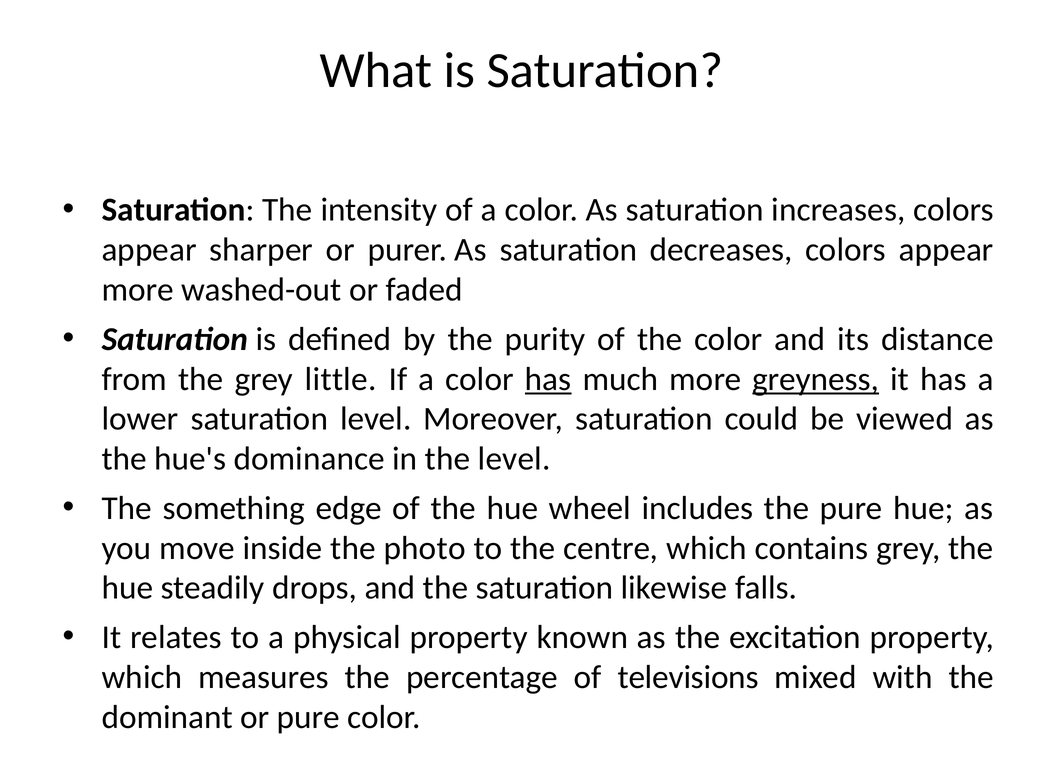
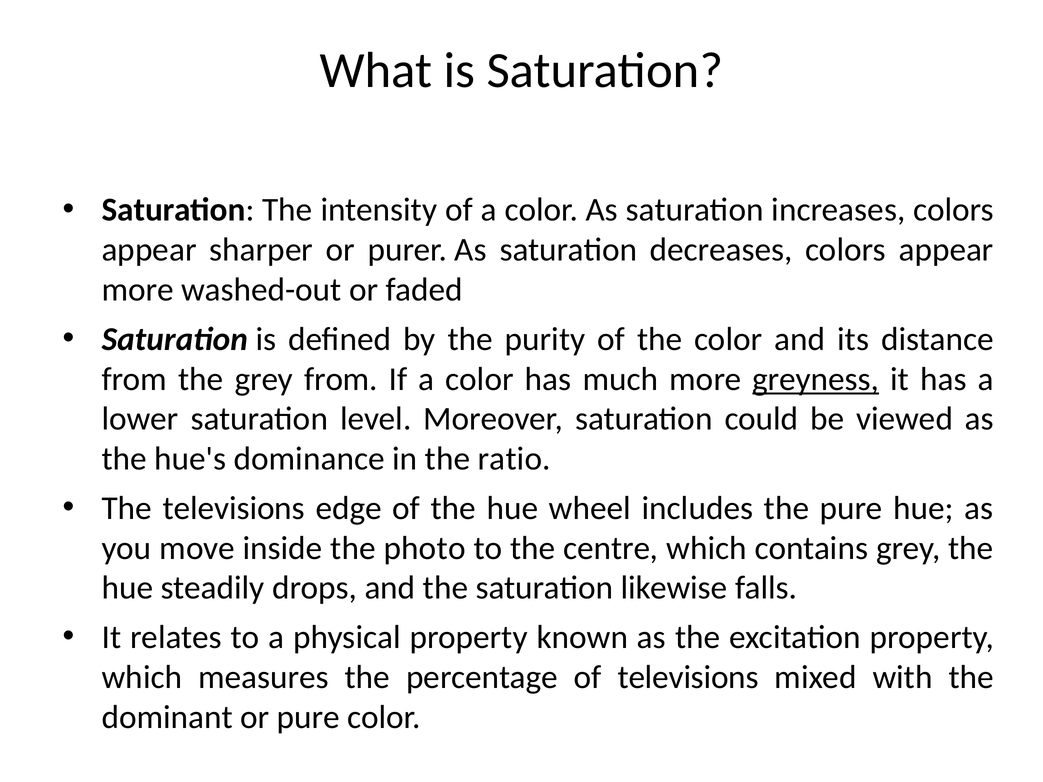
grey little: little -> from
has at (548, 379) underline: present -> none
the level: level -> ratio
The something: something -> televisions
